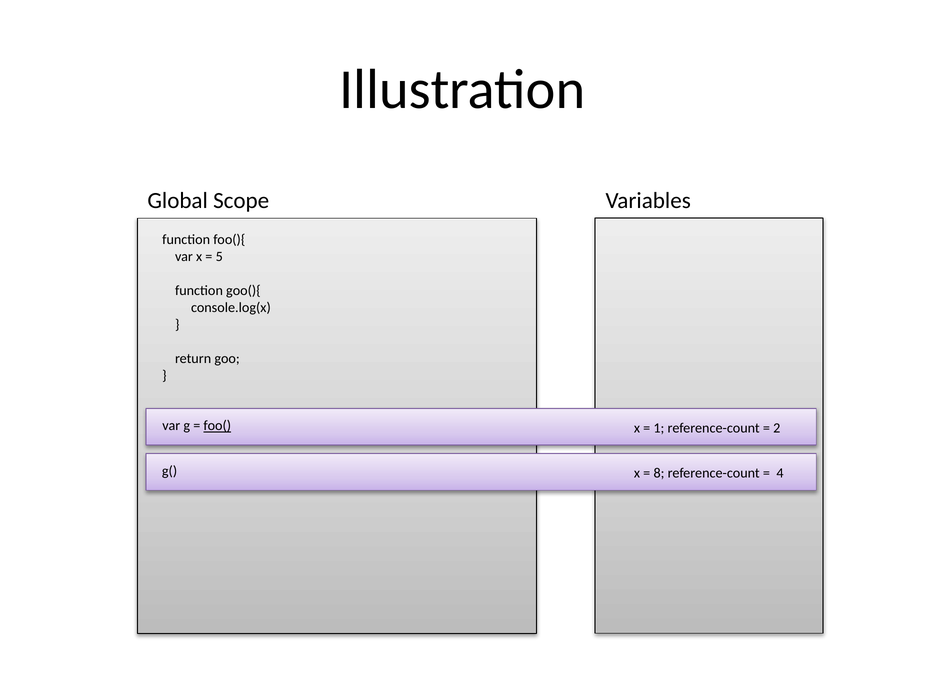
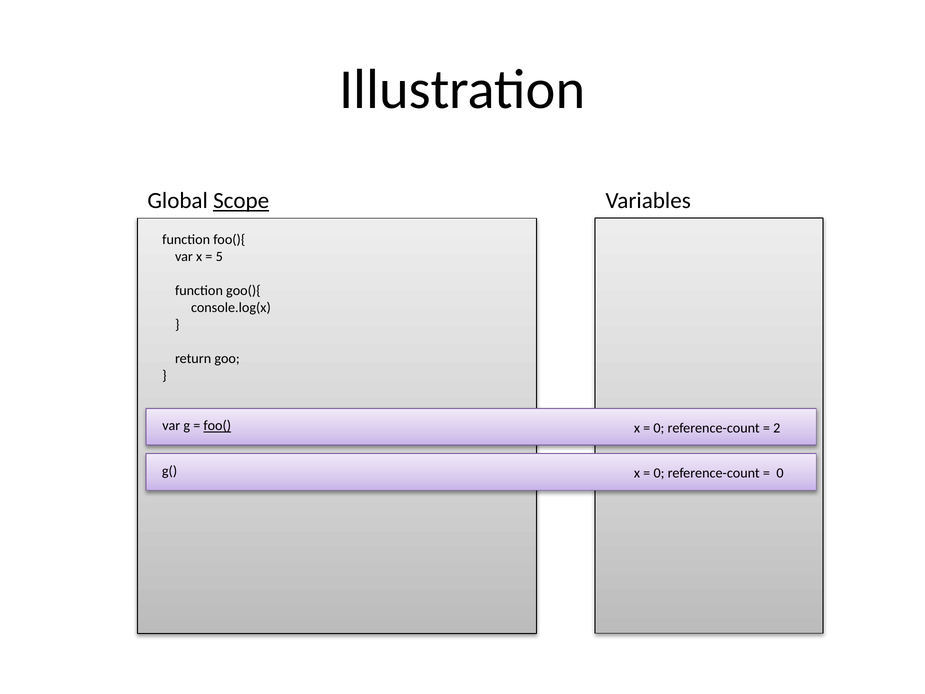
Scope underline: none -> present
1 at (659, 428): 1 -> 0
8 at (659, 473): 8 -> 0
4 at (780, 473): 4 -> 0
